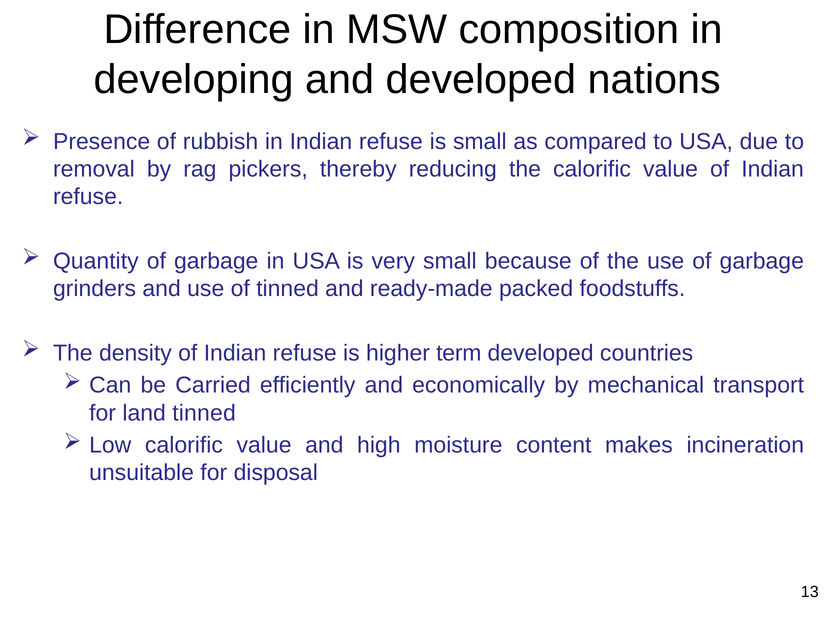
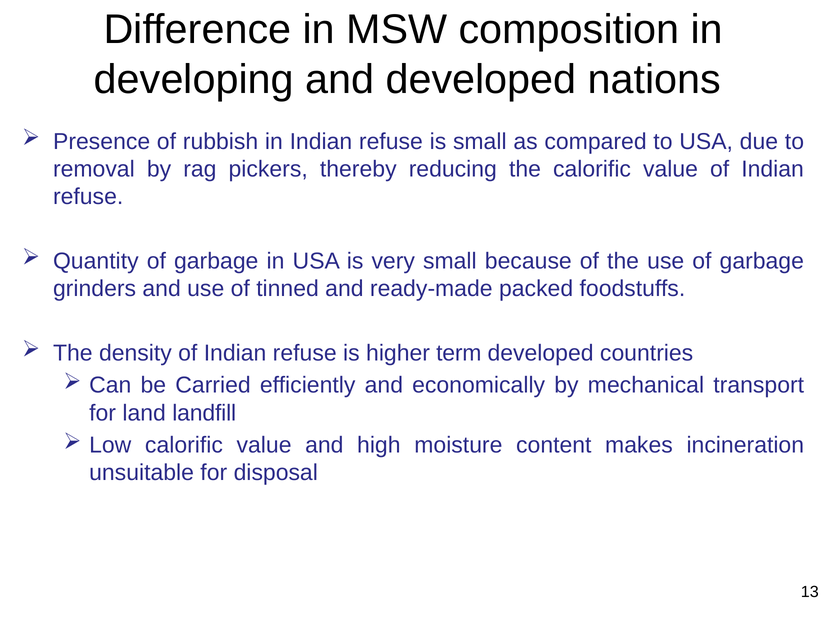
land tinned: tinned -> landfill
